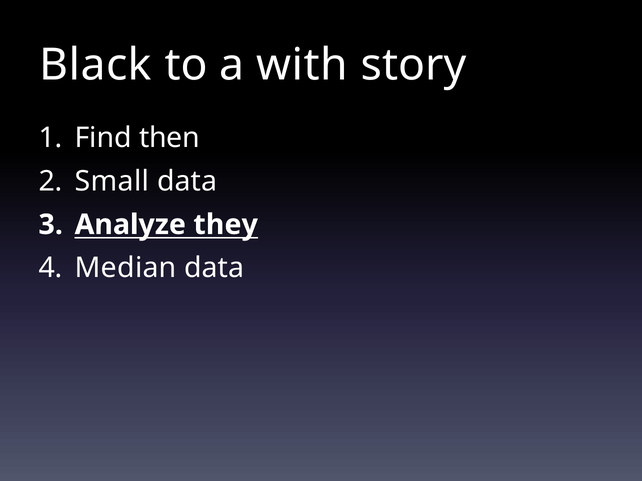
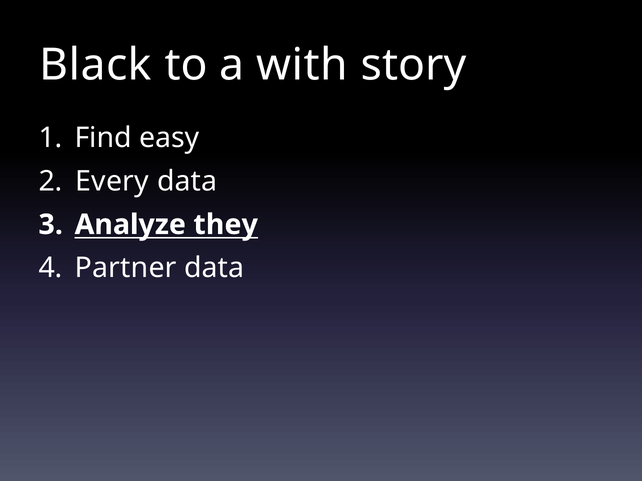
then: then -> easy
Small: Small -> Every
Median: Median -> Partner
